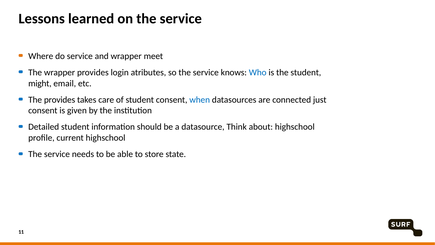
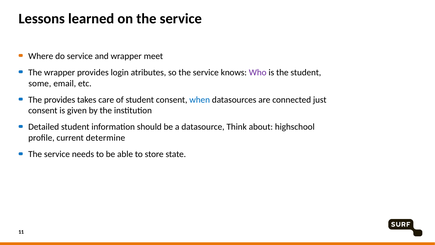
Who colour: blue -> purple
might: might -> some
current highschool: highschool -> determine
